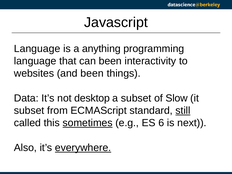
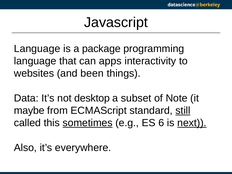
anything: anything -> package
can been: been -> apps
Slow: Slow -> Note
subset at (29, 111): subset -> maybe
next underline: none -> present
everywhere underline: present -> none
